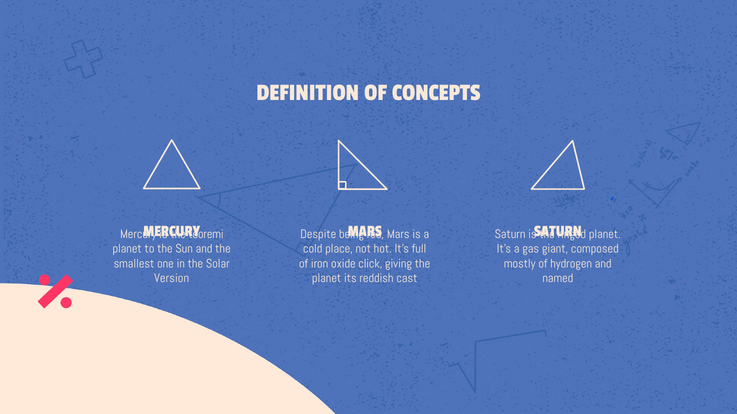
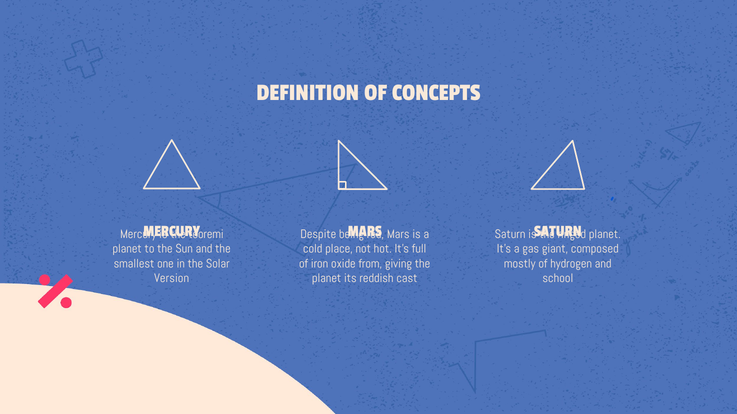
click: click -> from
named: named -> school
